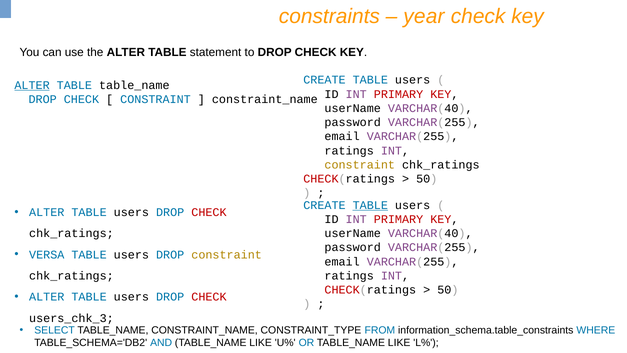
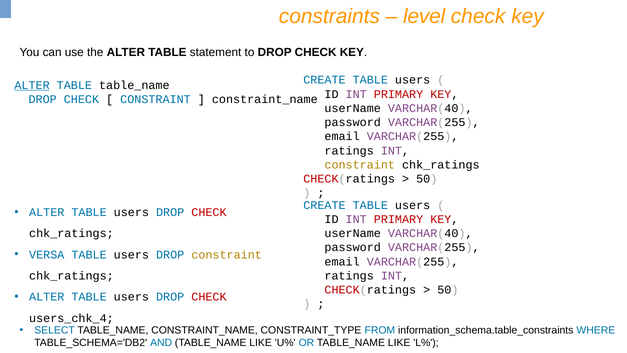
year: year -> level
TABLE at (370, 205) underline: present -> none
users_chk_3: users_chk_3 -> users_chk_4
